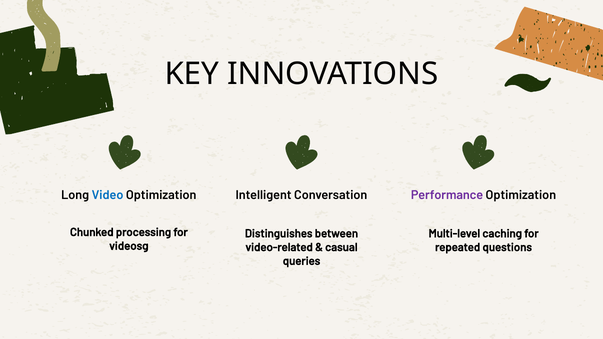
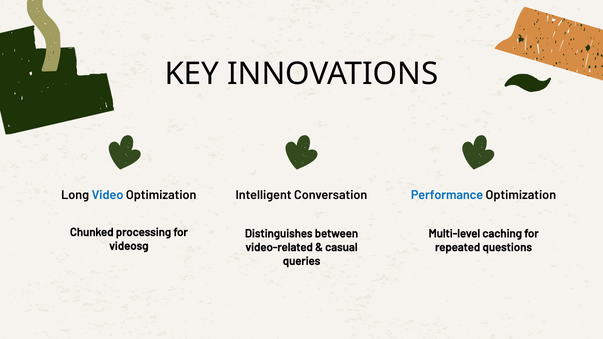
Performance colour: purple -> blue
